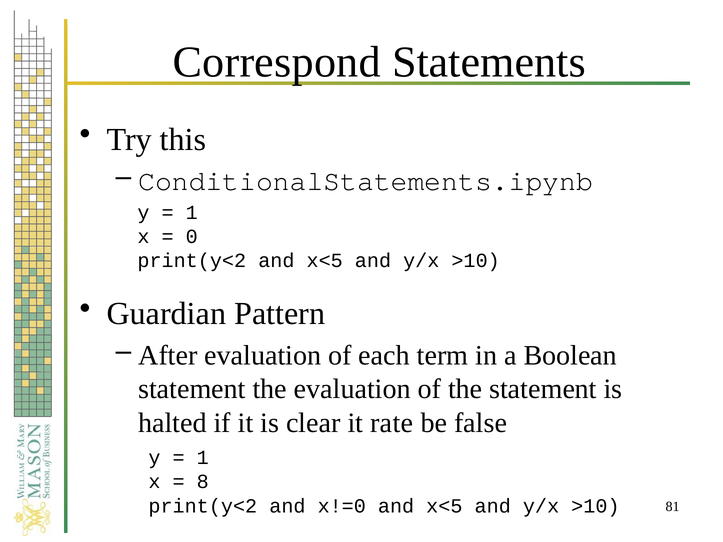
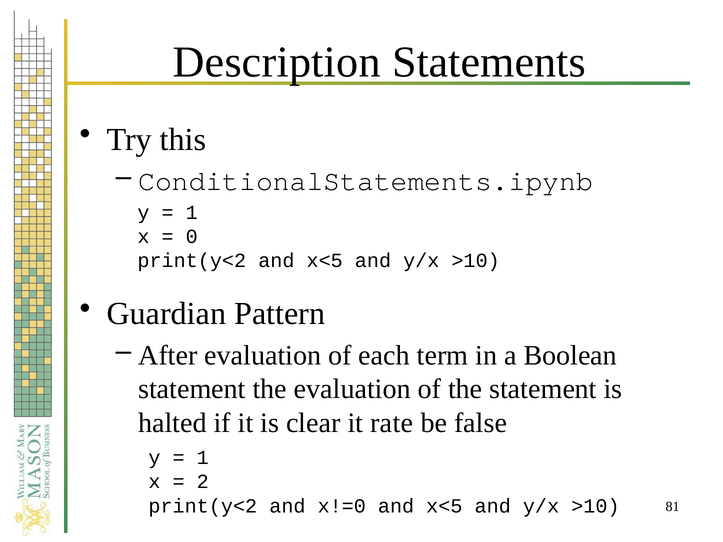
Correspond: Correspond -> Description
8: 8 -> 2
